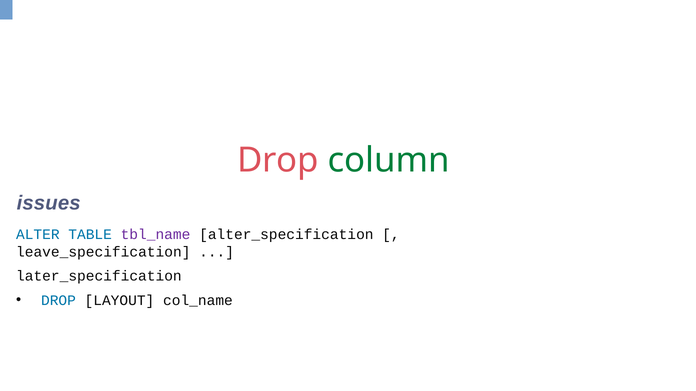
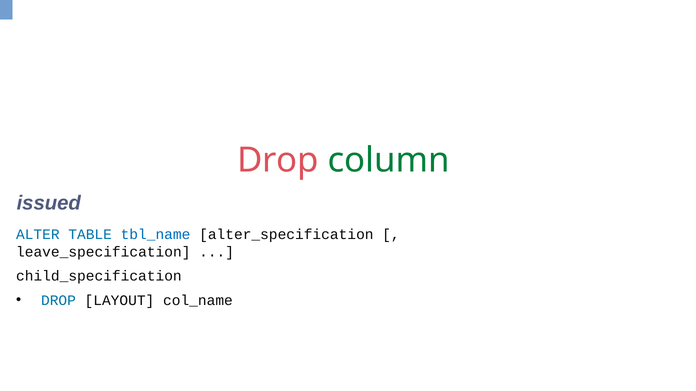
issues: issues -> issued
tbl_name colour: purple -> blue
later_specification: later_specification -> child_specification
